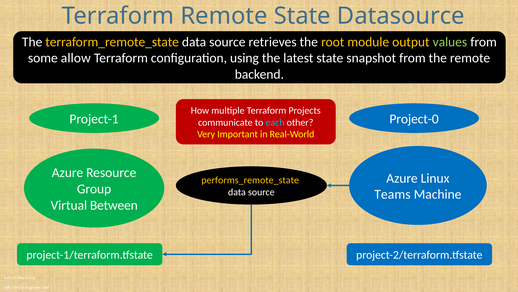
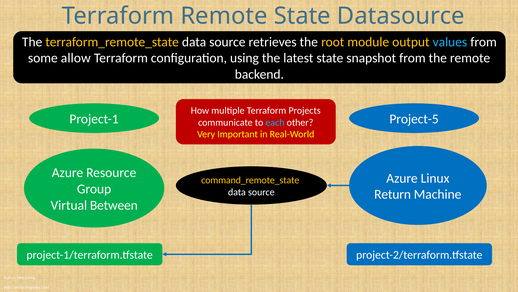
values colour: light green -> light blue
Project-0: Project-0 -> Project-5
performs_remote_state: performs_remote_state -> command_remote_state
Teams: Teams -> Return
